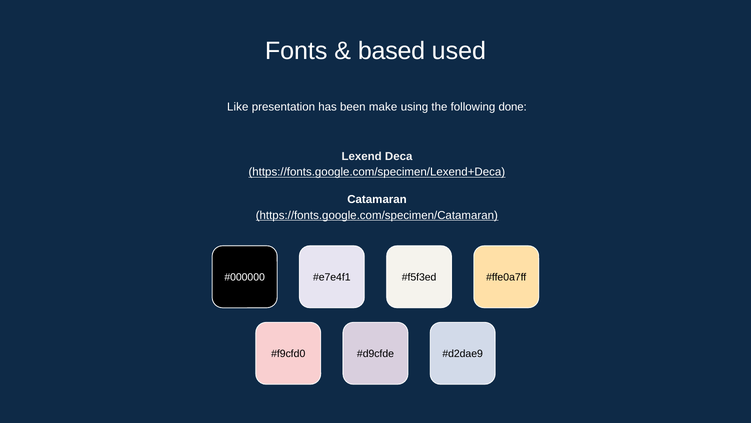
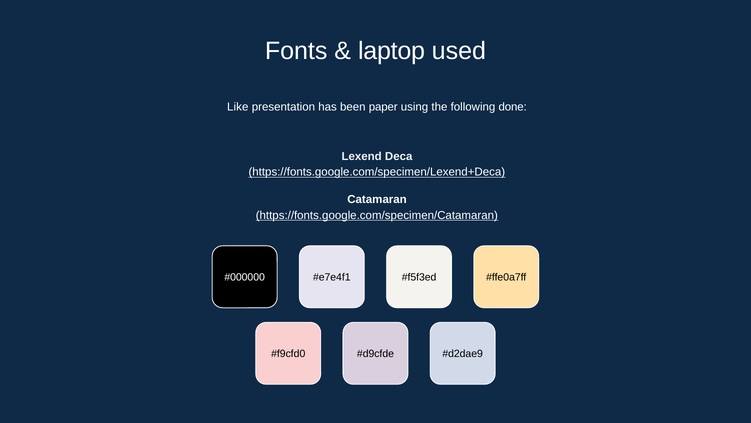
based: based -> laptop
make: make -> paper
